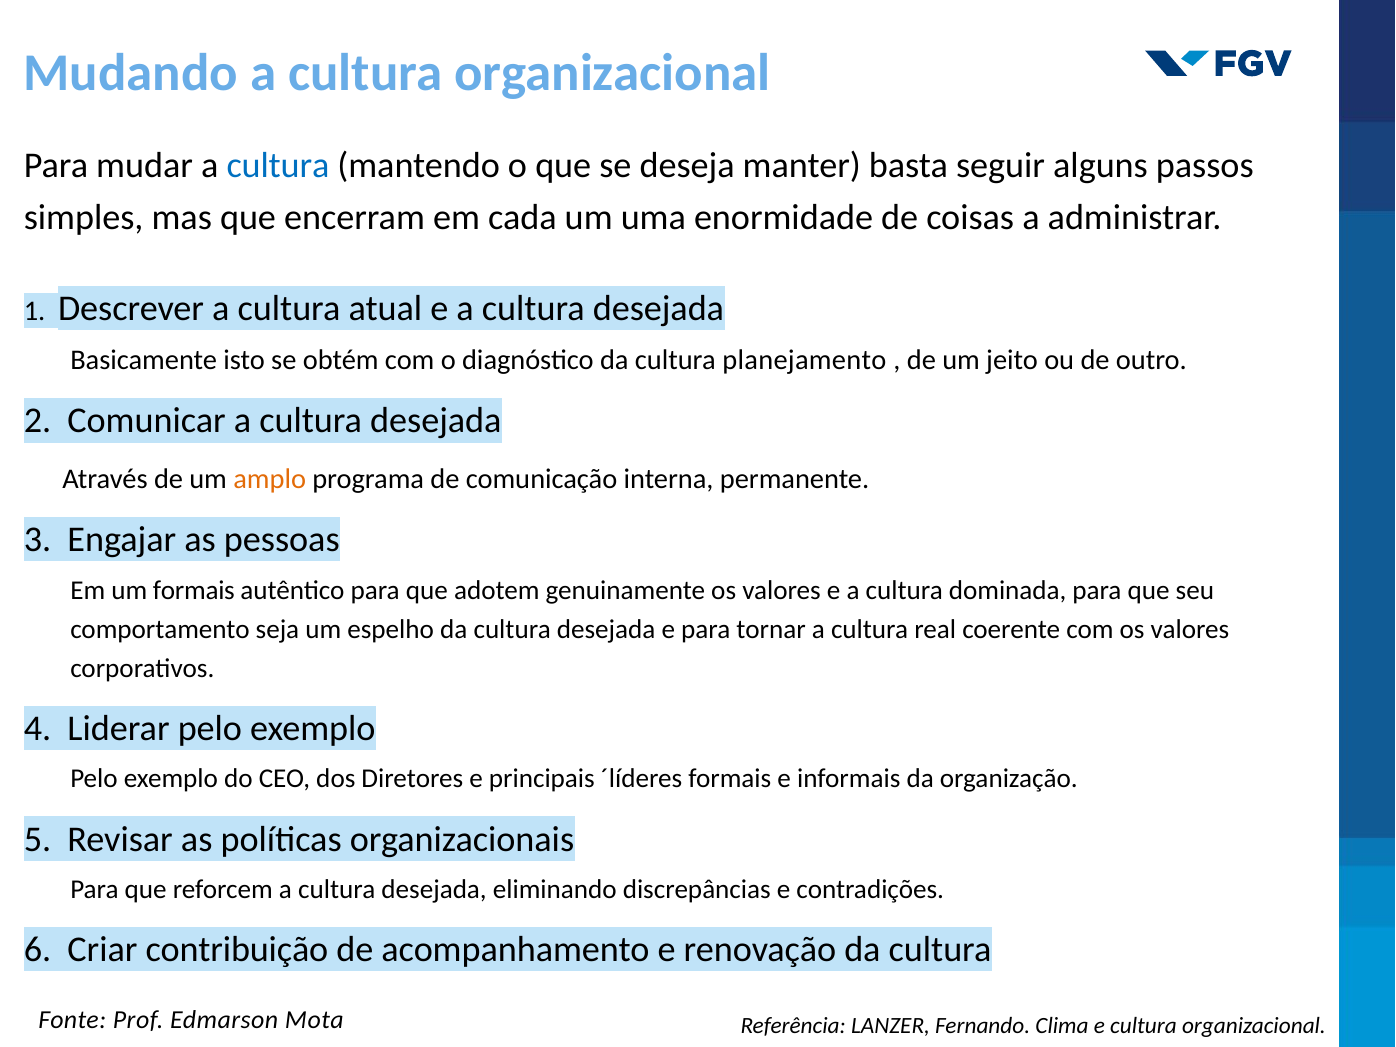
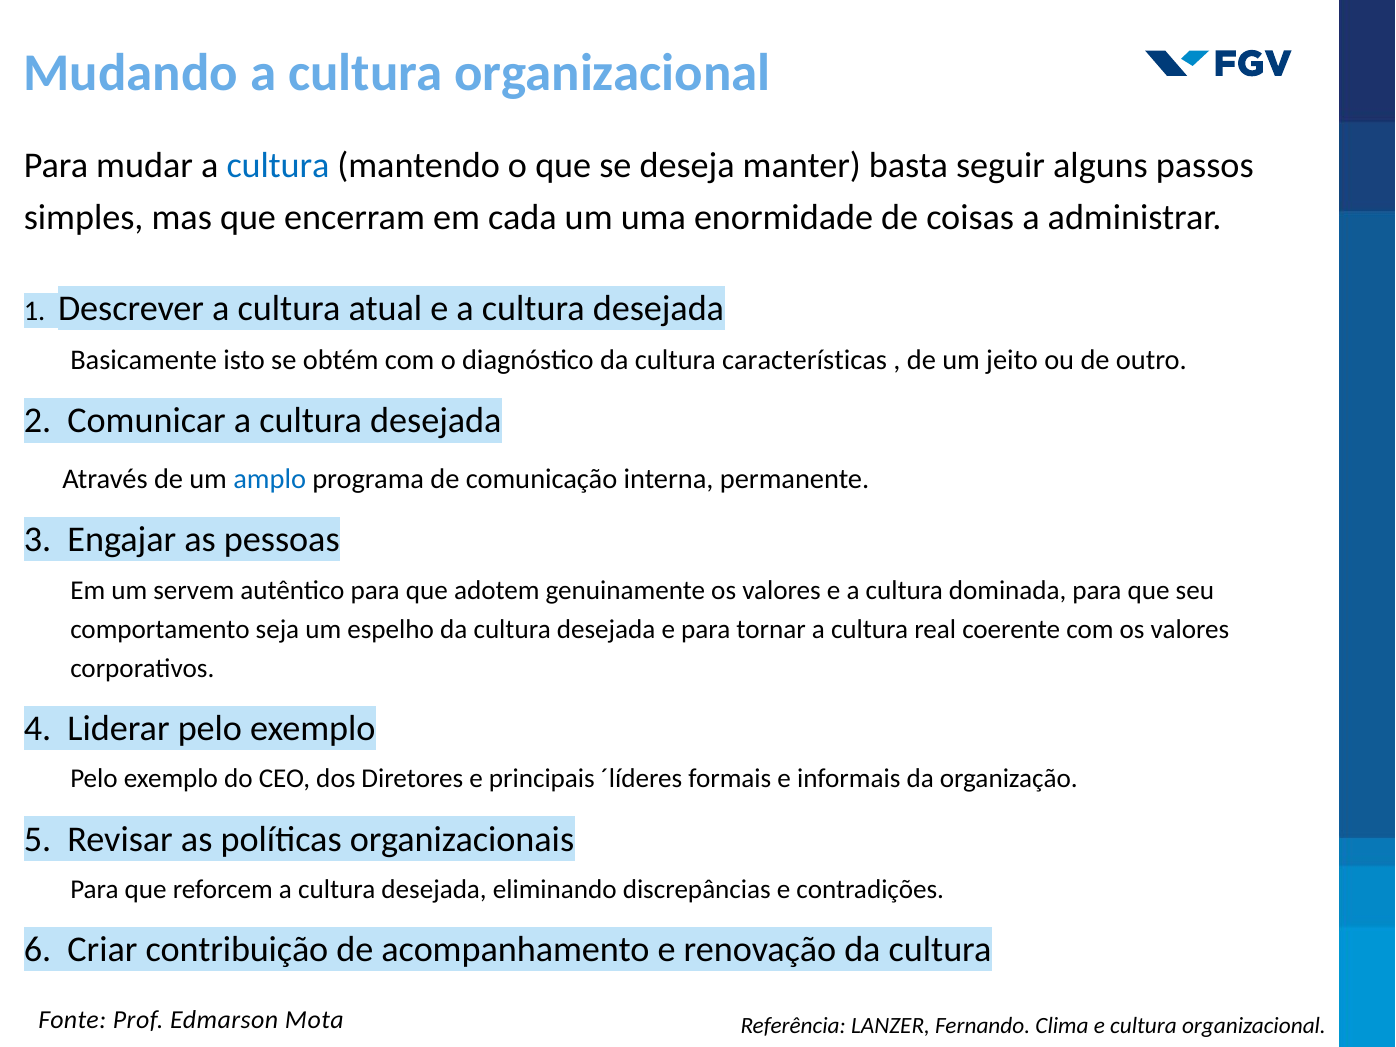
planejamento: planejamento -> características
amplo colour: orange -> blue
um formais: formais -> servem
